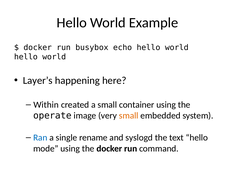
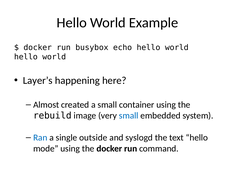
Within: Within -> Almost
operate: operate -> rebuild
small at (129, 116) colour: orange -> blue
rename: rename -> outside
